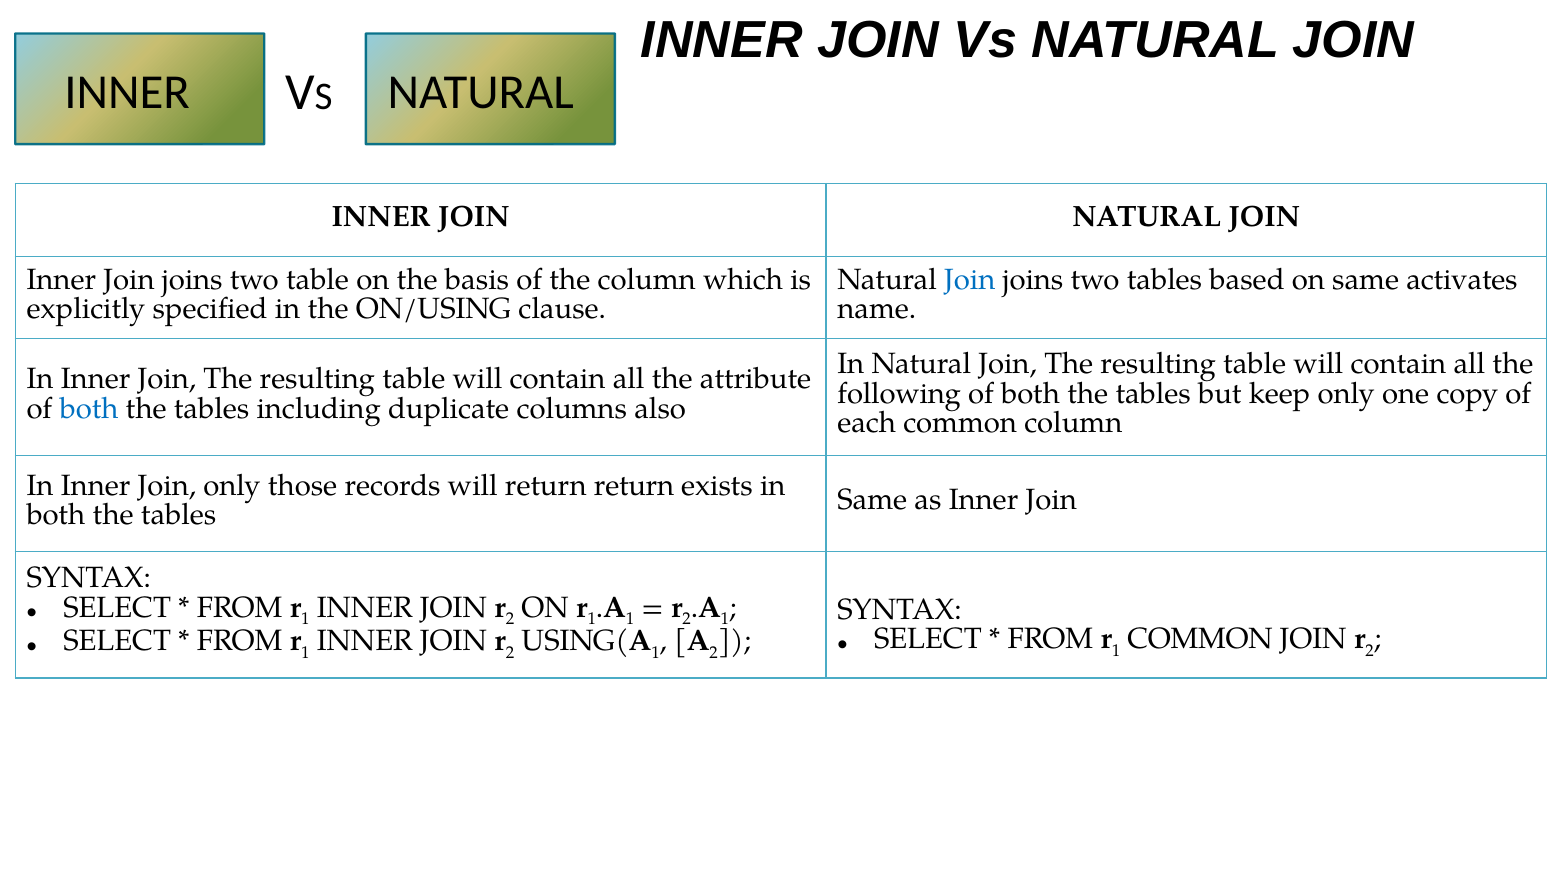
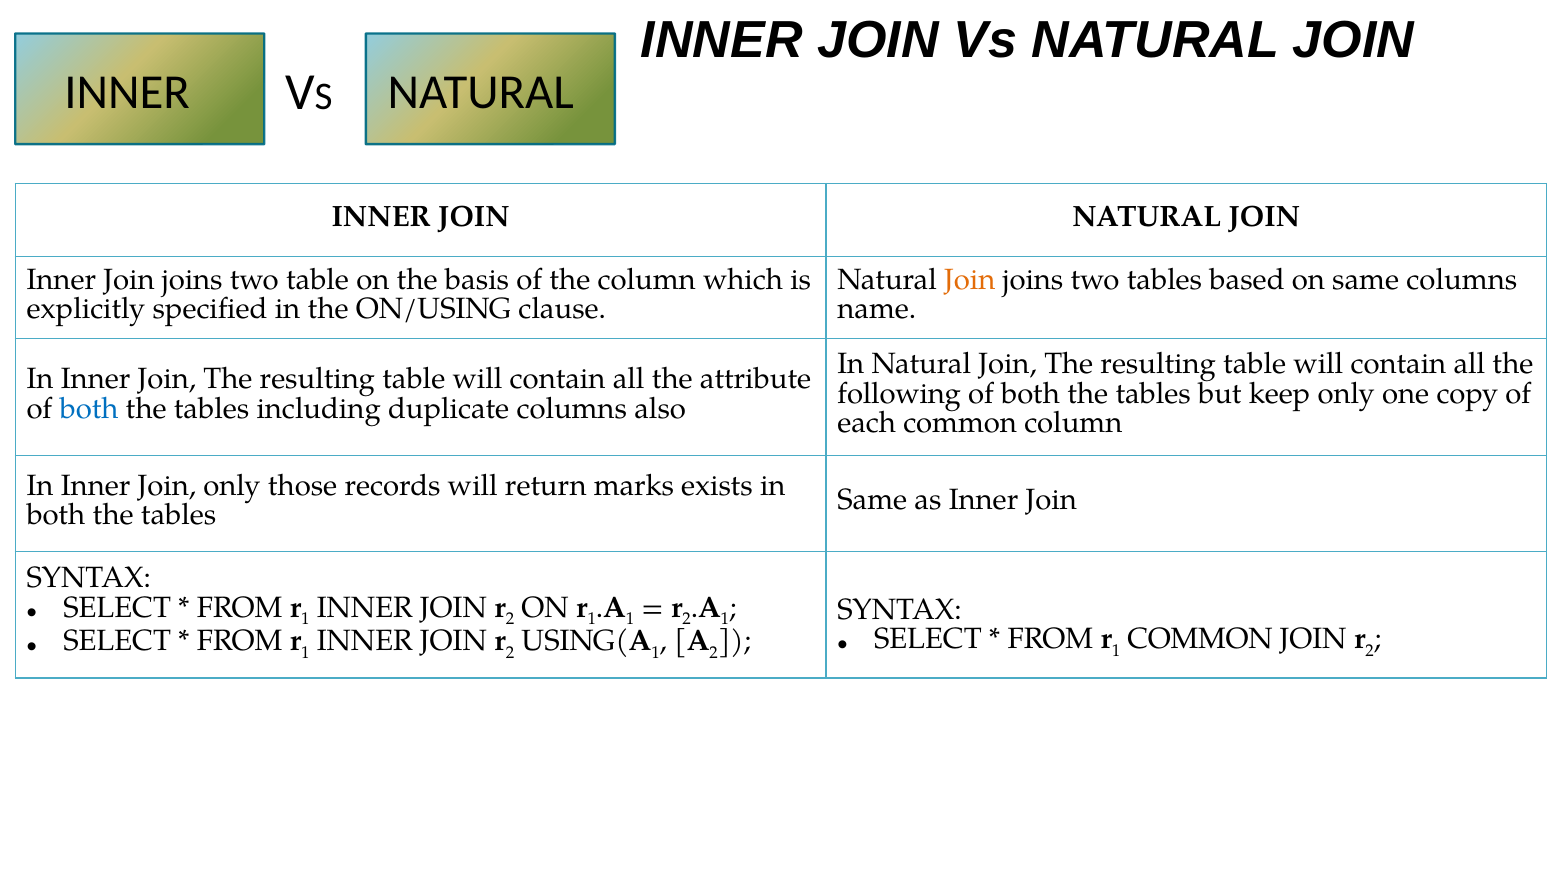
Join at (970, 280) colour: blue -> orange
same activates: activates -> columns
return return: return -> marks
